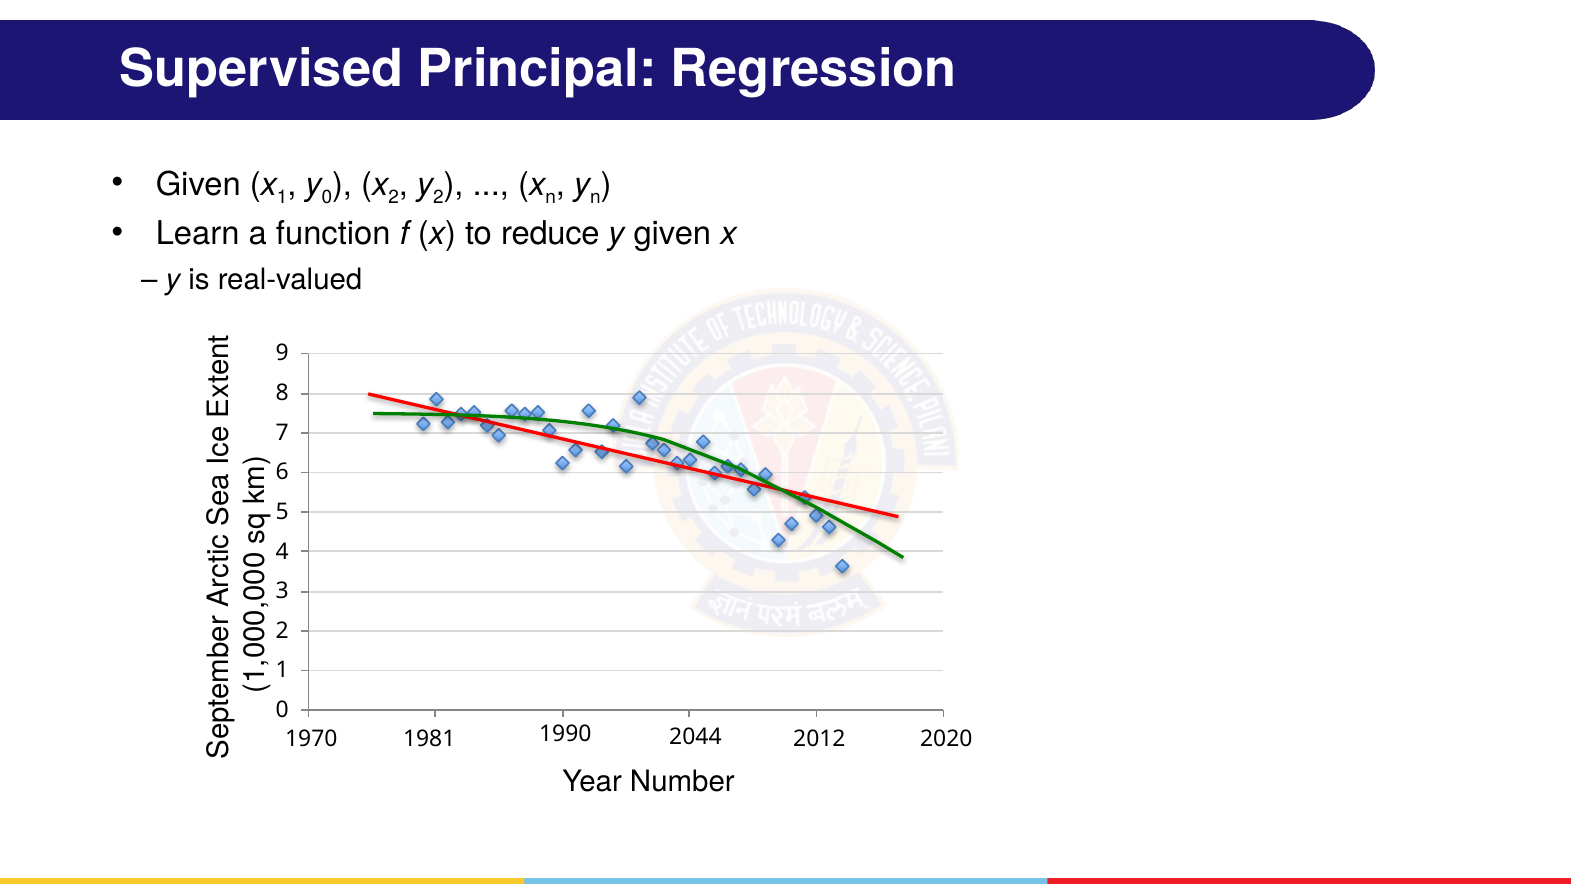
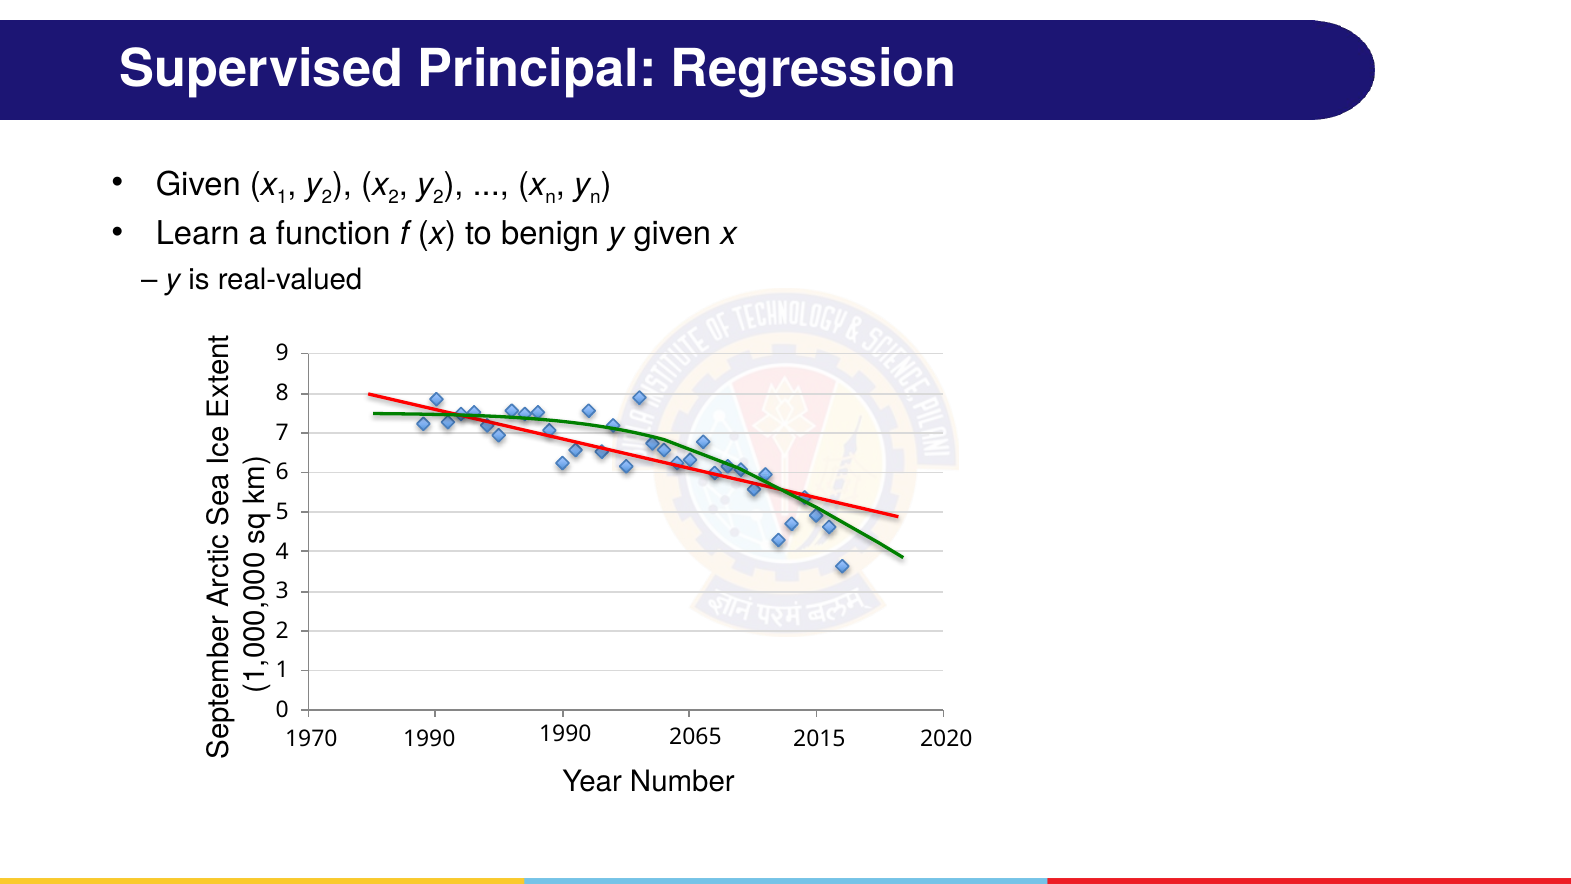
0 at (327, 197): 0 -> 2
reduce: reduce -> benign
2044: 2044 -> 2065
1970 1981: 1981 -> 1990
2012: 2012 -> 2015
